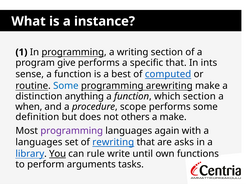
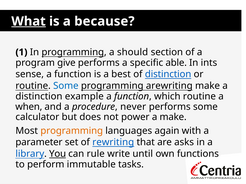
What underline: none -> present
instance: instance -> because
writing: writing -> should
specific that: that -> able
of computed: computed -> distinction
anything: anything -> example
which section: section -> routine
scope: scope -> never
definition: definition -> calculator
others: others -> power
programming at (72, 131) colour: purple -> orange
languages at (39, 143): languages -> parameter
arguments: arguments -> immutable
